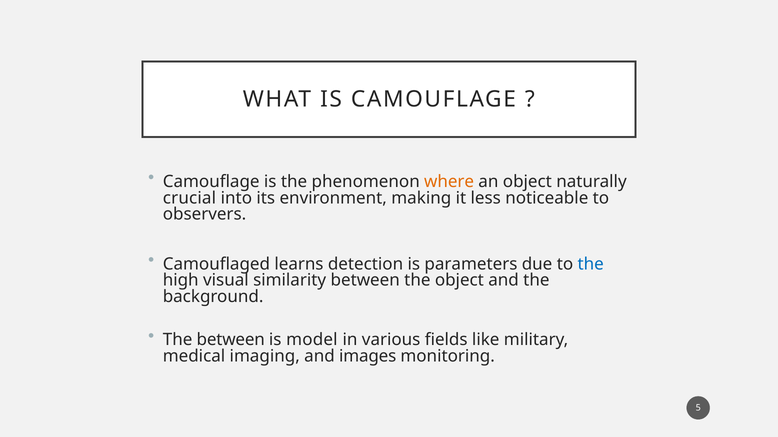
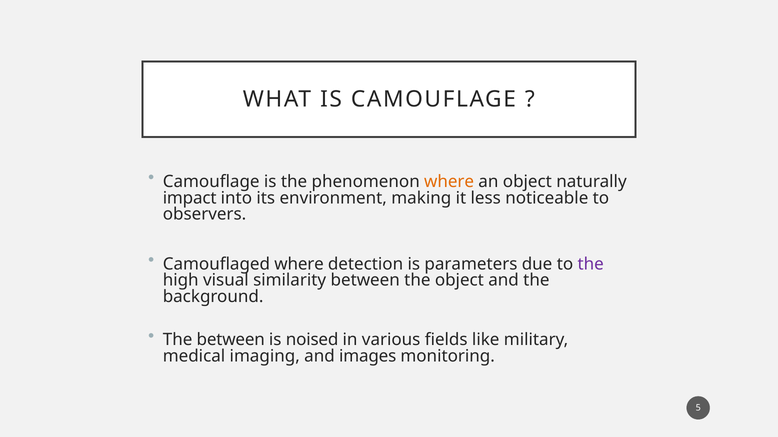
crucial: crucial -> impact
Camouflaged learns: learns -> where
the at (591, 264) colour: blue -> purple
model: model -> noised
